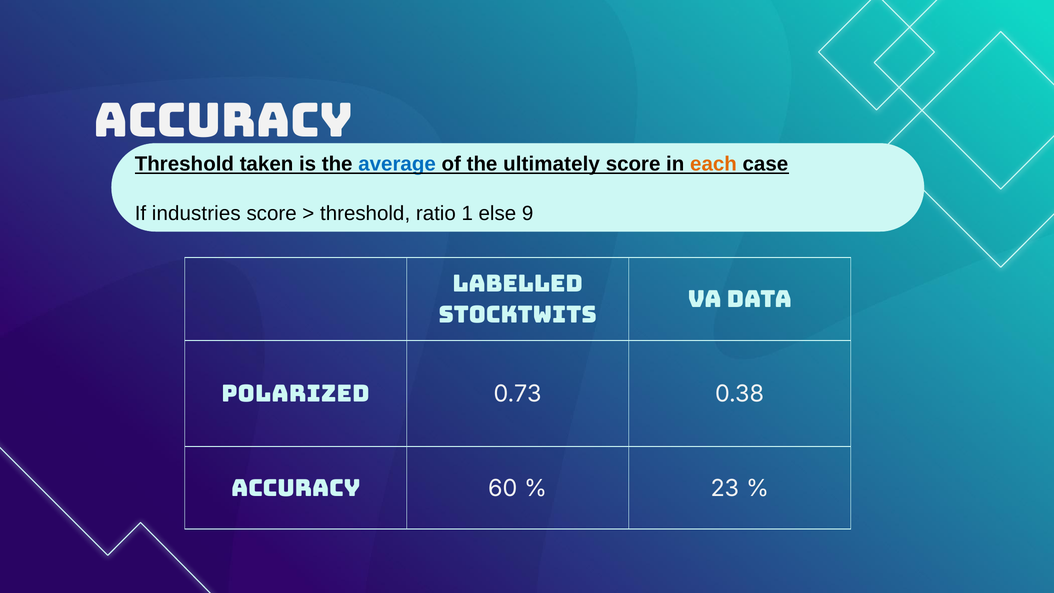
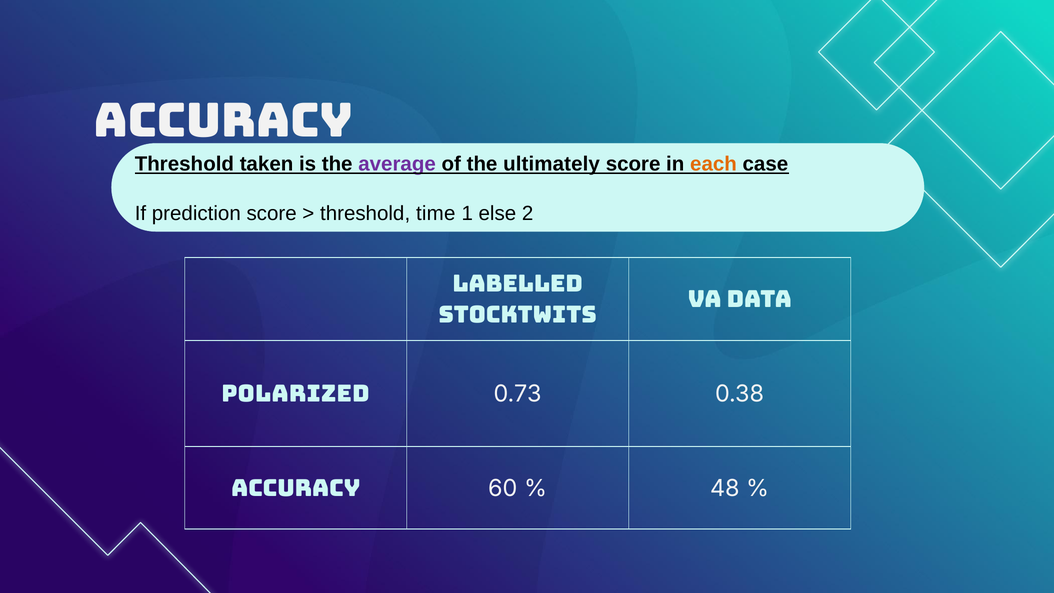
average colour: blue -> purple
industries: industries -> prediction
ratio: ratio -> time
9: 9 -> 2
23: 23 -> 48
